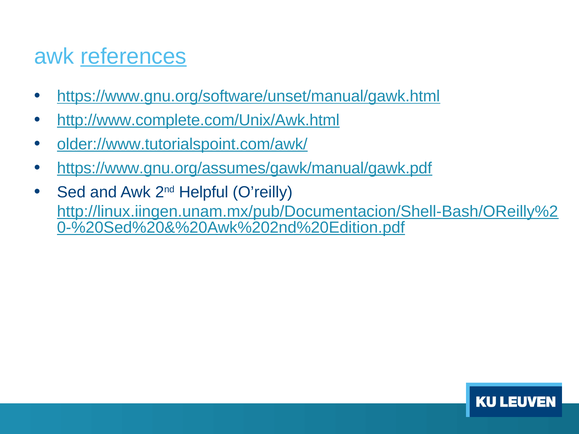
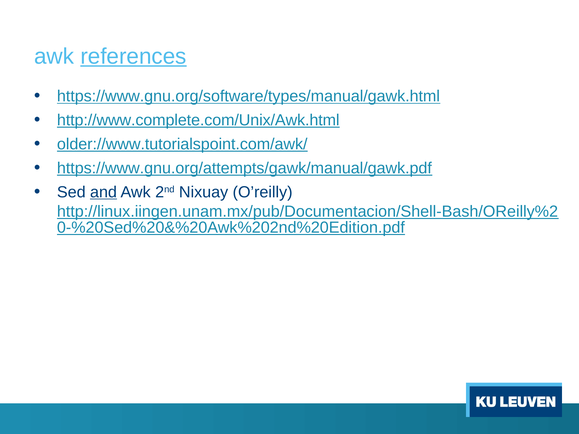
https://www.gnu.org/software/unset/manual/gawk.html: https://www.gnu.org/software/unset/manual/gawk.html -> https://www.gnu.org/software/types/manual/gawk.html
https://www.gnu.org/assumes/gawk/manual/gawk.pdf: https://www.gnu.org/assumes/gawk/manual/gawk.pdf -> https://www.gnu.org/attempts/gawk/manual/gawk.pdf
and underline: none -> present
Helpful: Helpful -> Nixuay
